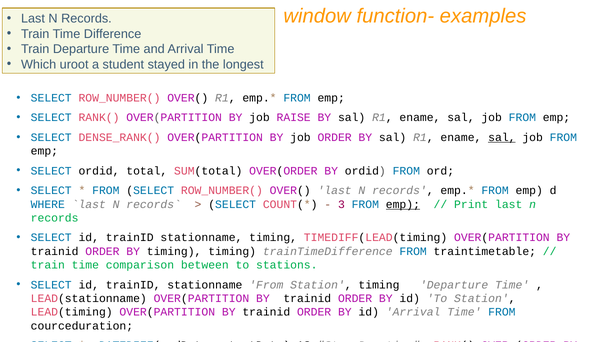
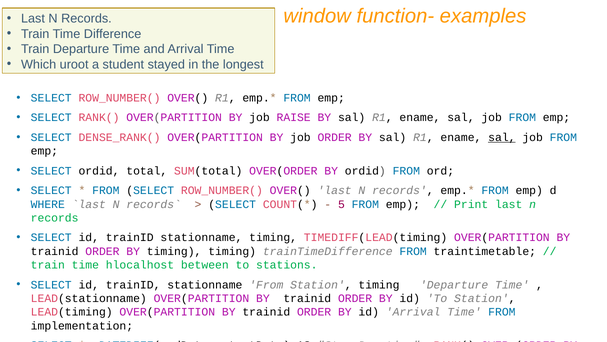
3: 3 -> 5
emp at (403, 204) underline: present -> none
comparison: comparison -> hlocalhost
courceduration: courceduration -> implementation
